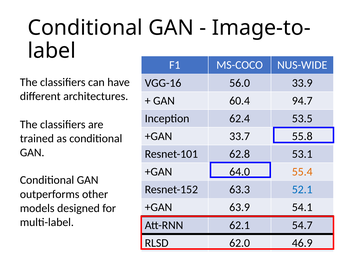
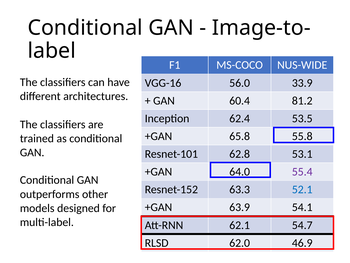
94.7: 94.7 -> 81.2
33.7: 33.7 -> 65.8
55.4 colour: orange -> purple
